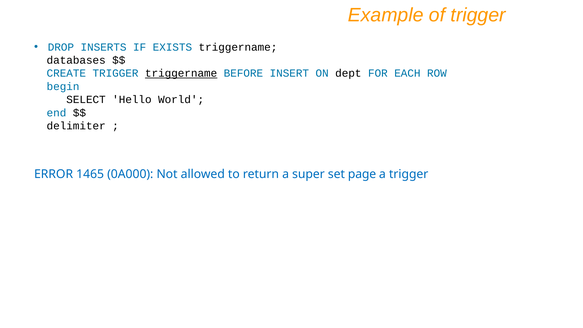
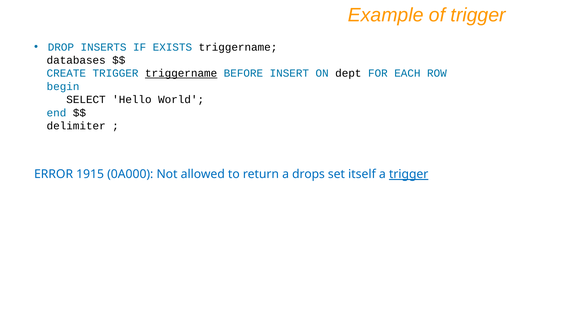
1465: 1465 -> 1915
super: super -> drops
page: page -> itself
trigger at (409, 174) underline: none -> present
